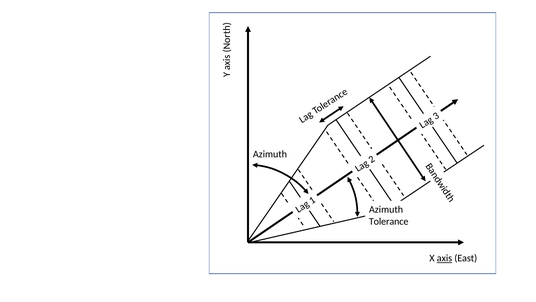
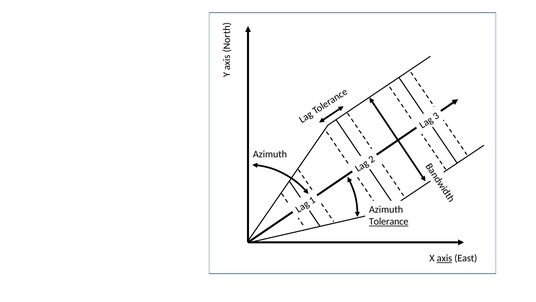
Tolerance underline: none -> present
